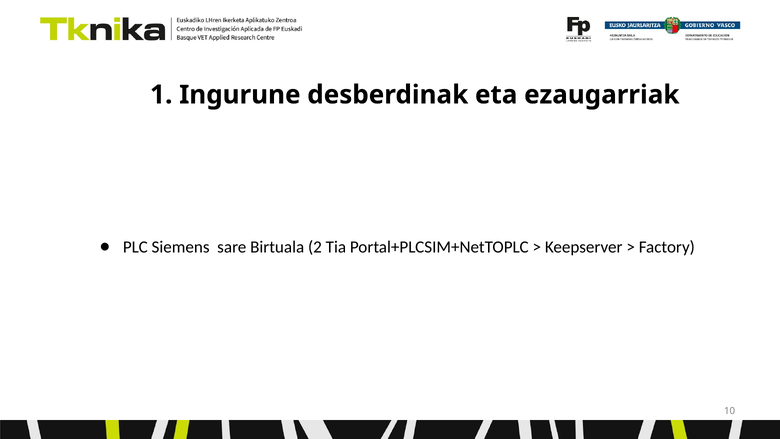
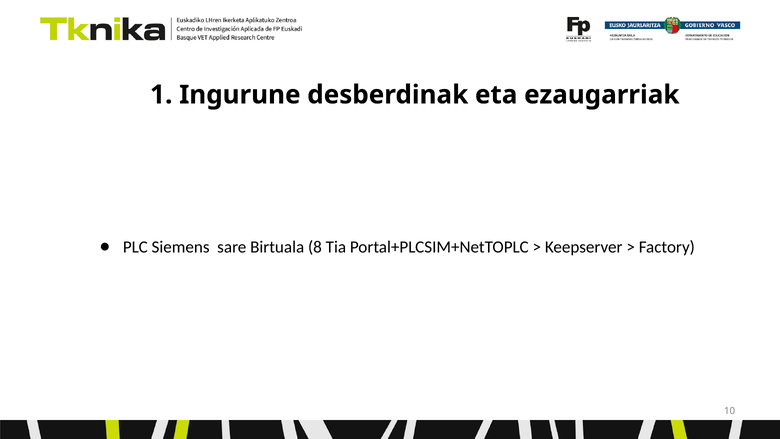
2: 2 -> 8
